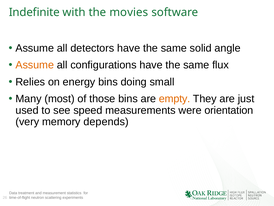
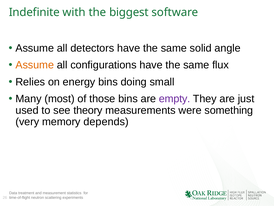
movies: movies -> biggest
empty colour: orange -> purple
speed: speed -> theory
orientation: orientation -> something
